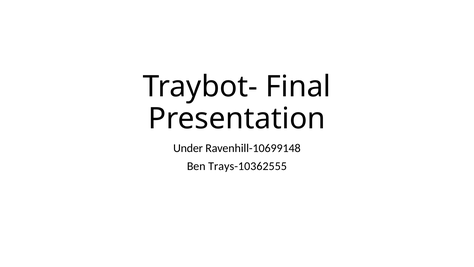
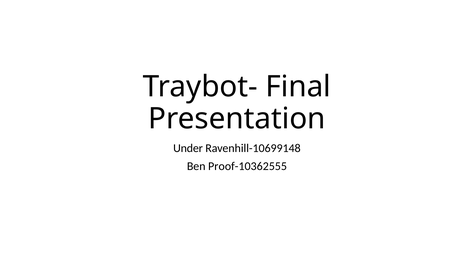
Trays-10362555: Trays-10362555 -> Proof-10362555
